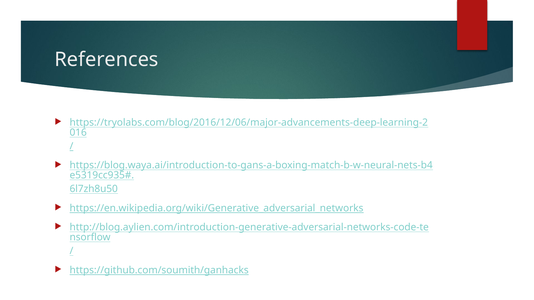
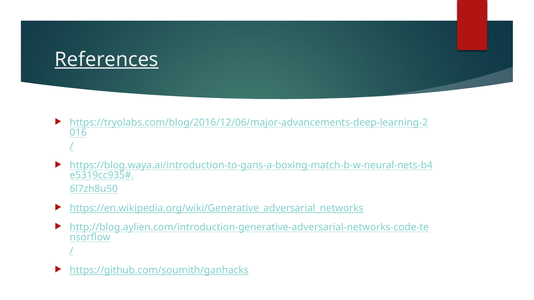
References underline: none -> present
